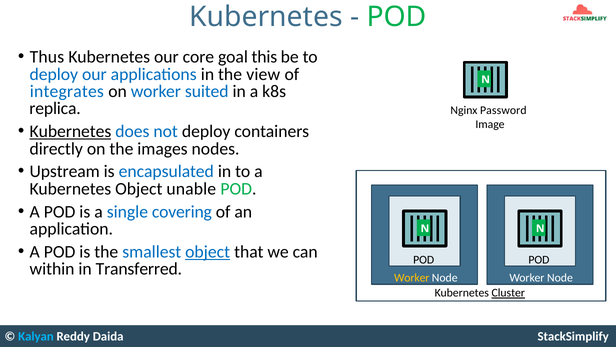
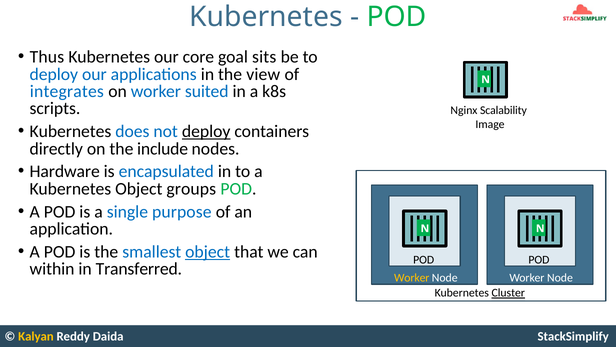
this: this -> sits
replica: replica -> scripts
Password: Password -> Scalability
Kubernetes at (70, 131) underline: present -> none
deploy at (206, 131) underline: none -> present
images: images -> include
Upstream: Upstream -> Hardware
unable: unable -> groups
covering: covering -> purpose
Kalyan colour: light blue -> yellow
